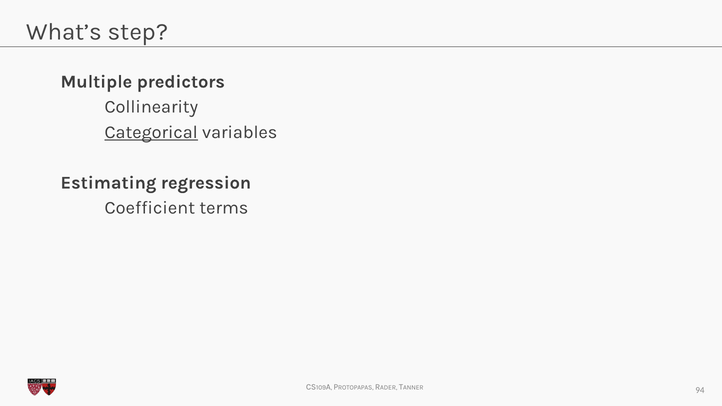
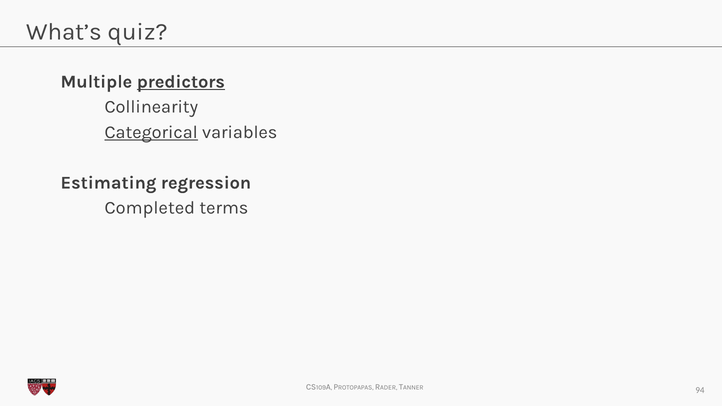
step: step -> quiz
predictors underline: none -> present
Coefficient: Coefficient -> Completed
